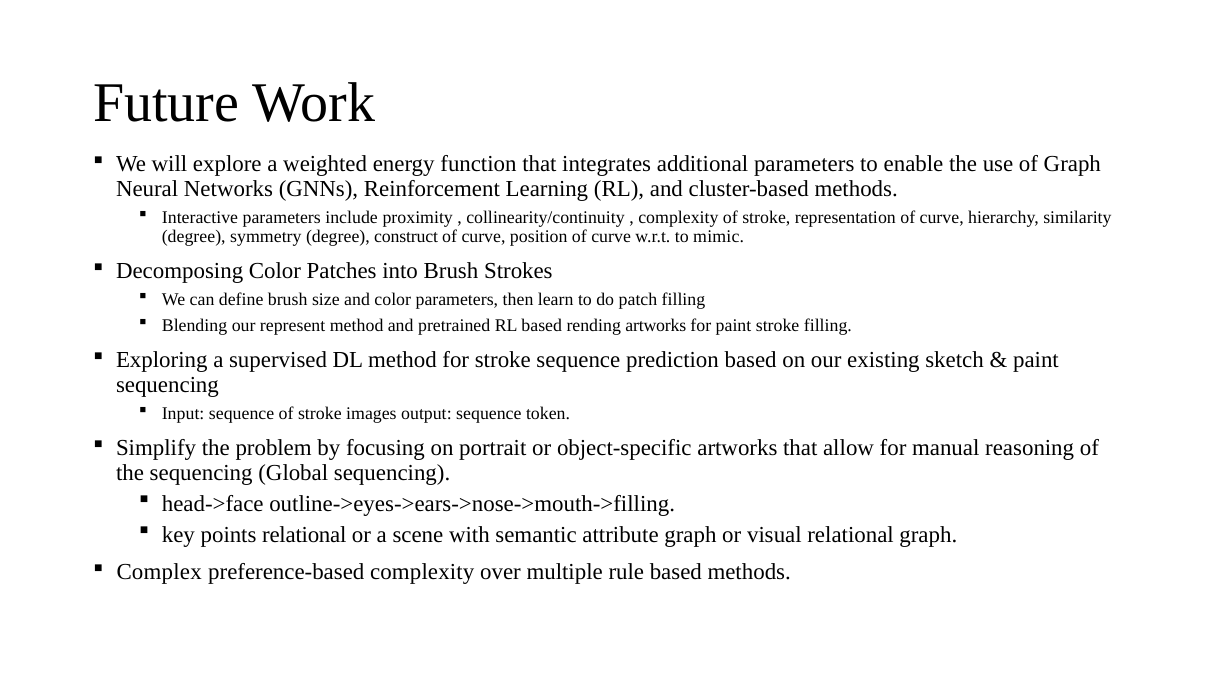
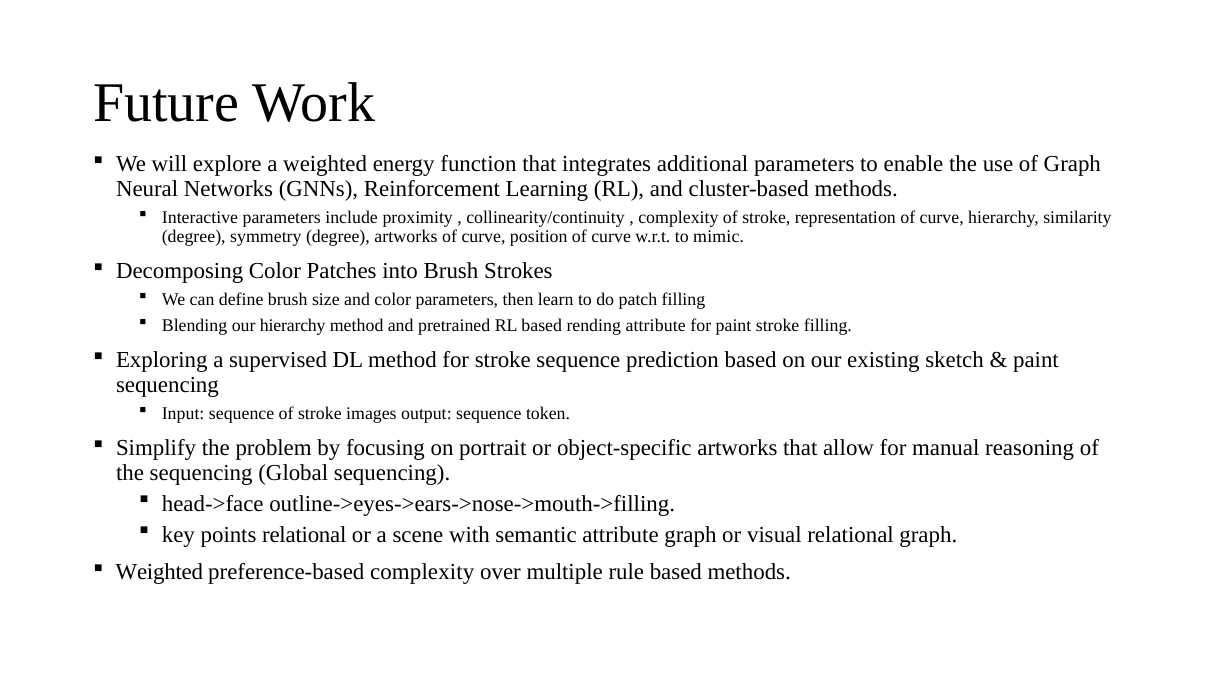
degree construct: construct -> artworks
our represent: represent -> hierarchy
rending artworks: artworks -> attribute
Complex at (159, 573): Complex -> Weighted
